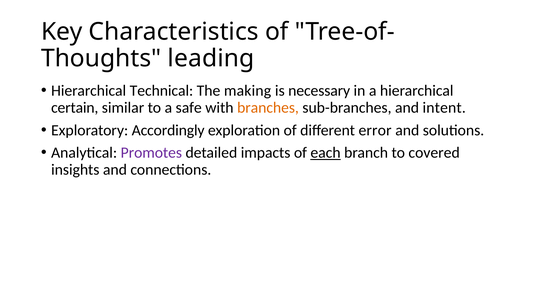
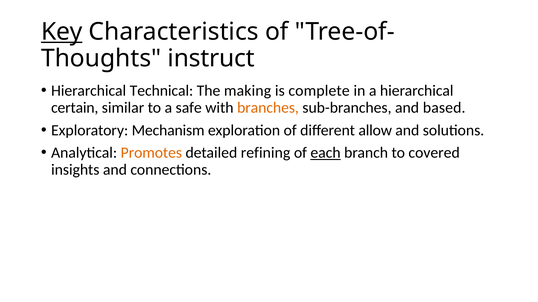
Key underline: none -> present
leading: leading -> instruct
necessary: necessary -> complete
intent: intent -> based
Accordingly: Accordingly -> Mechanism
error: error -> allow
Promotes colour: purple -> orange
impacts: impacts -> refining
